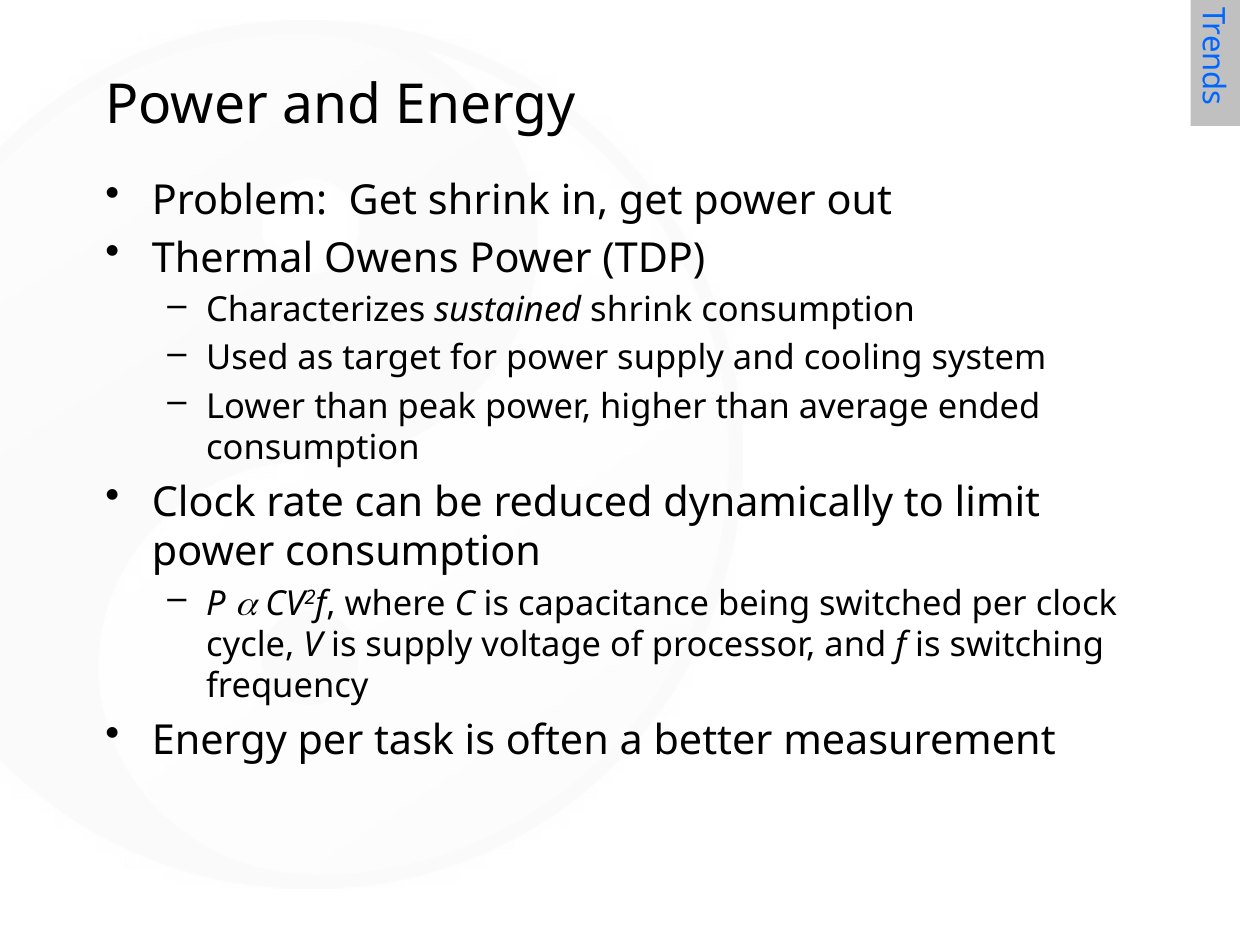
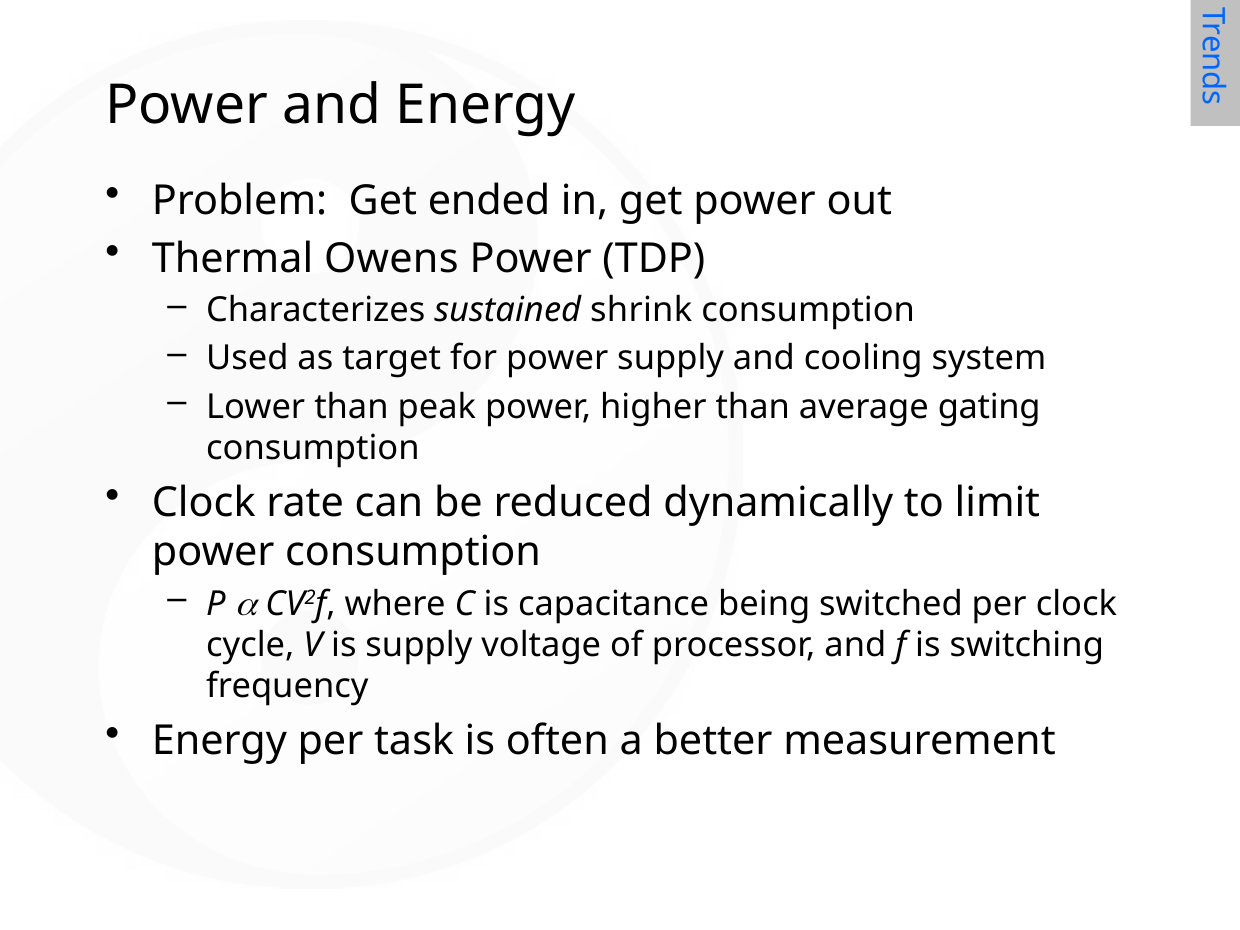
Get shrink: shrink -> ended
ended: ended -> gating
